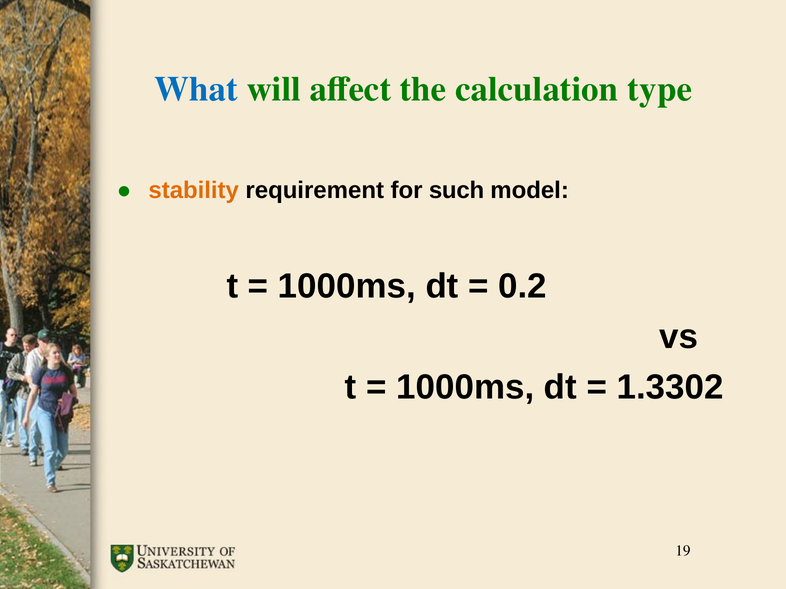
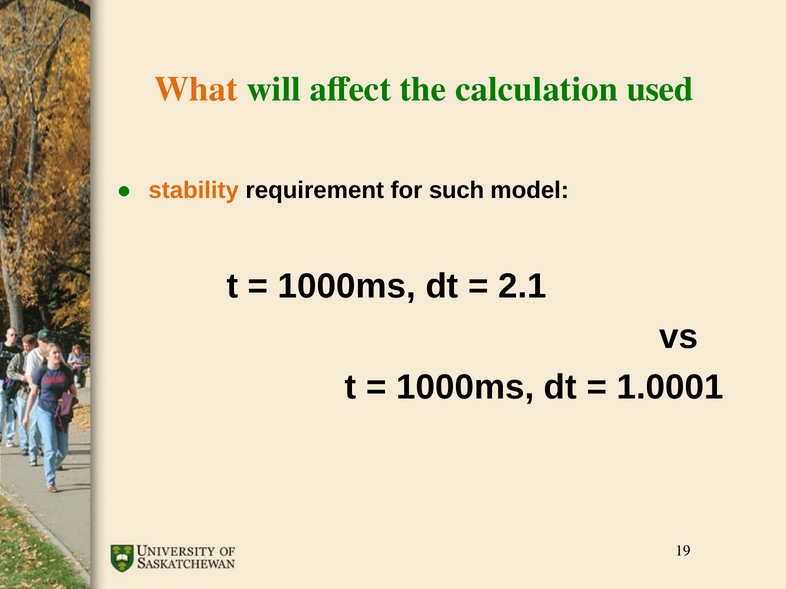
What colour: blue -> orange
type: type -> used
0.2: 0.2 -> 2.1
1.3302: 1.3302 -> 1.0001
